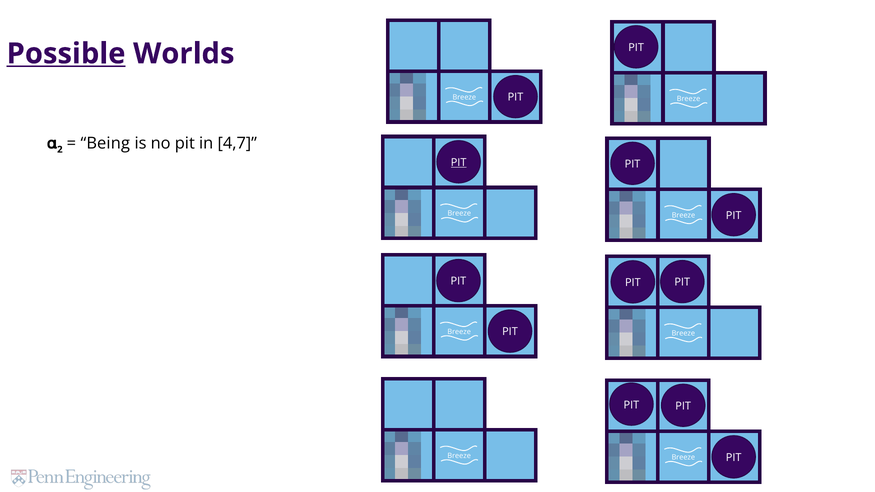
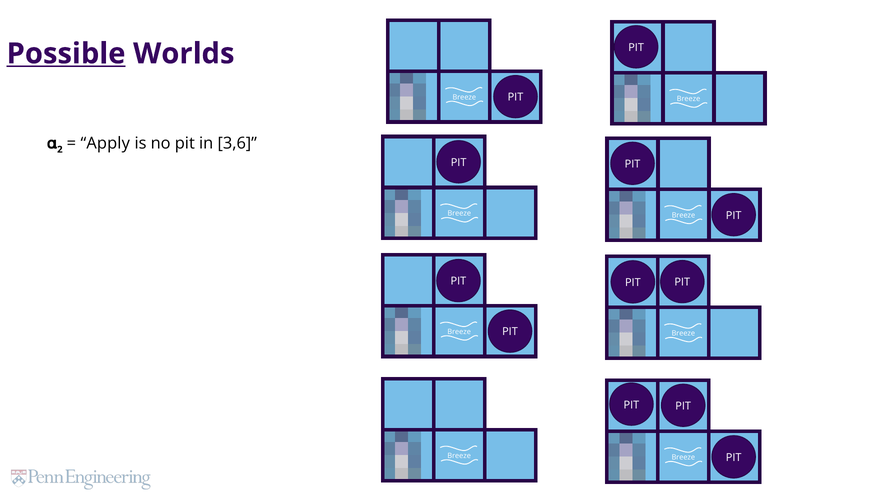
Being: Being -> Apply
4,7: 4,7 -> 3,6
PIT at (459, 163) underline: present -> none
